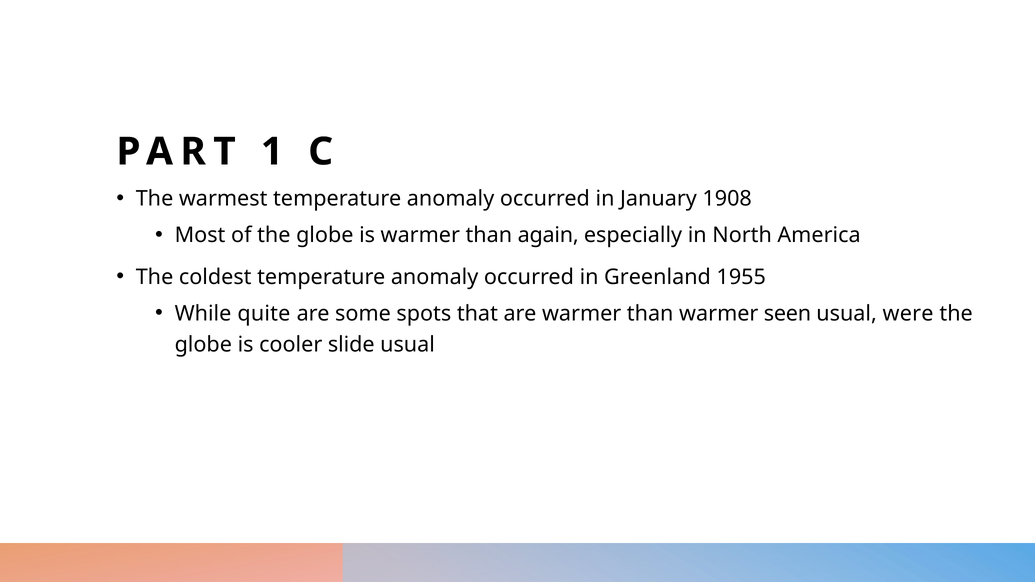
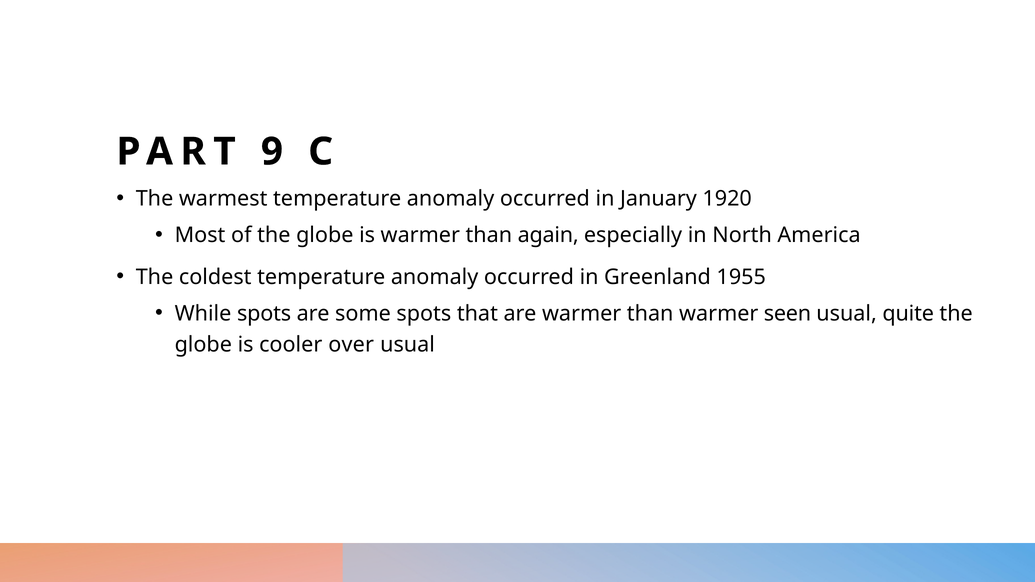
1: 1 -> 9
1908: 1908 -> 1920
While quite: quite -> spots
were: were -> quite
slide: slide -> over
